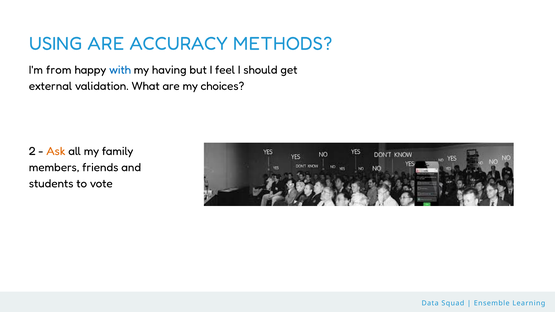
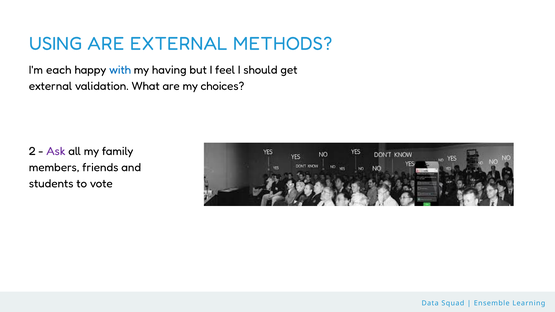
ARE ACCURACY: ACCURACY -> EXTERNAL
from: from -> each
Ask colour: orange -> purple
